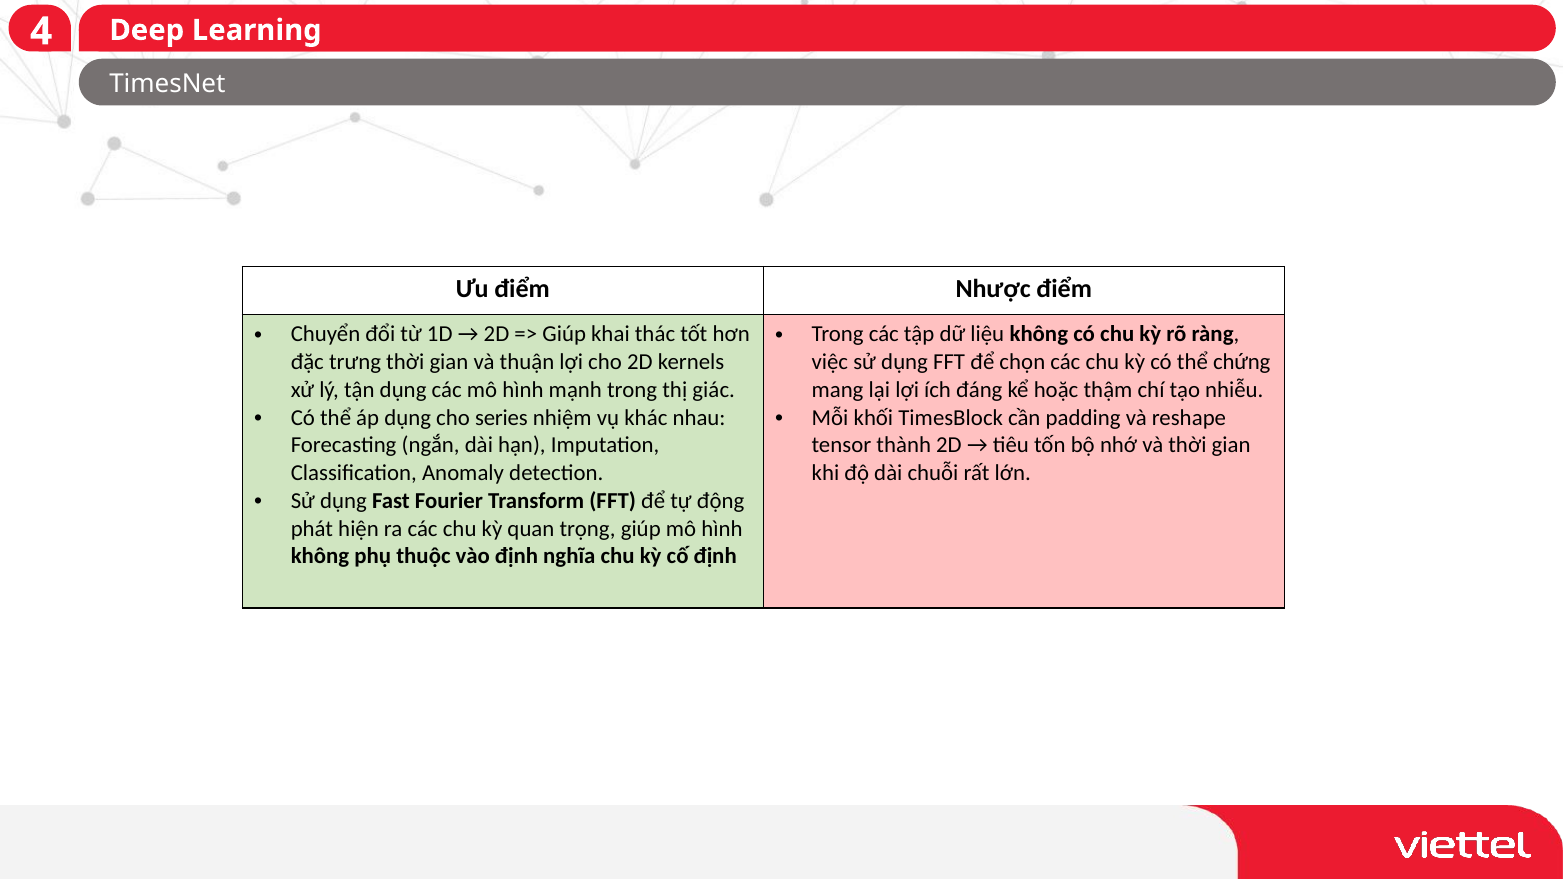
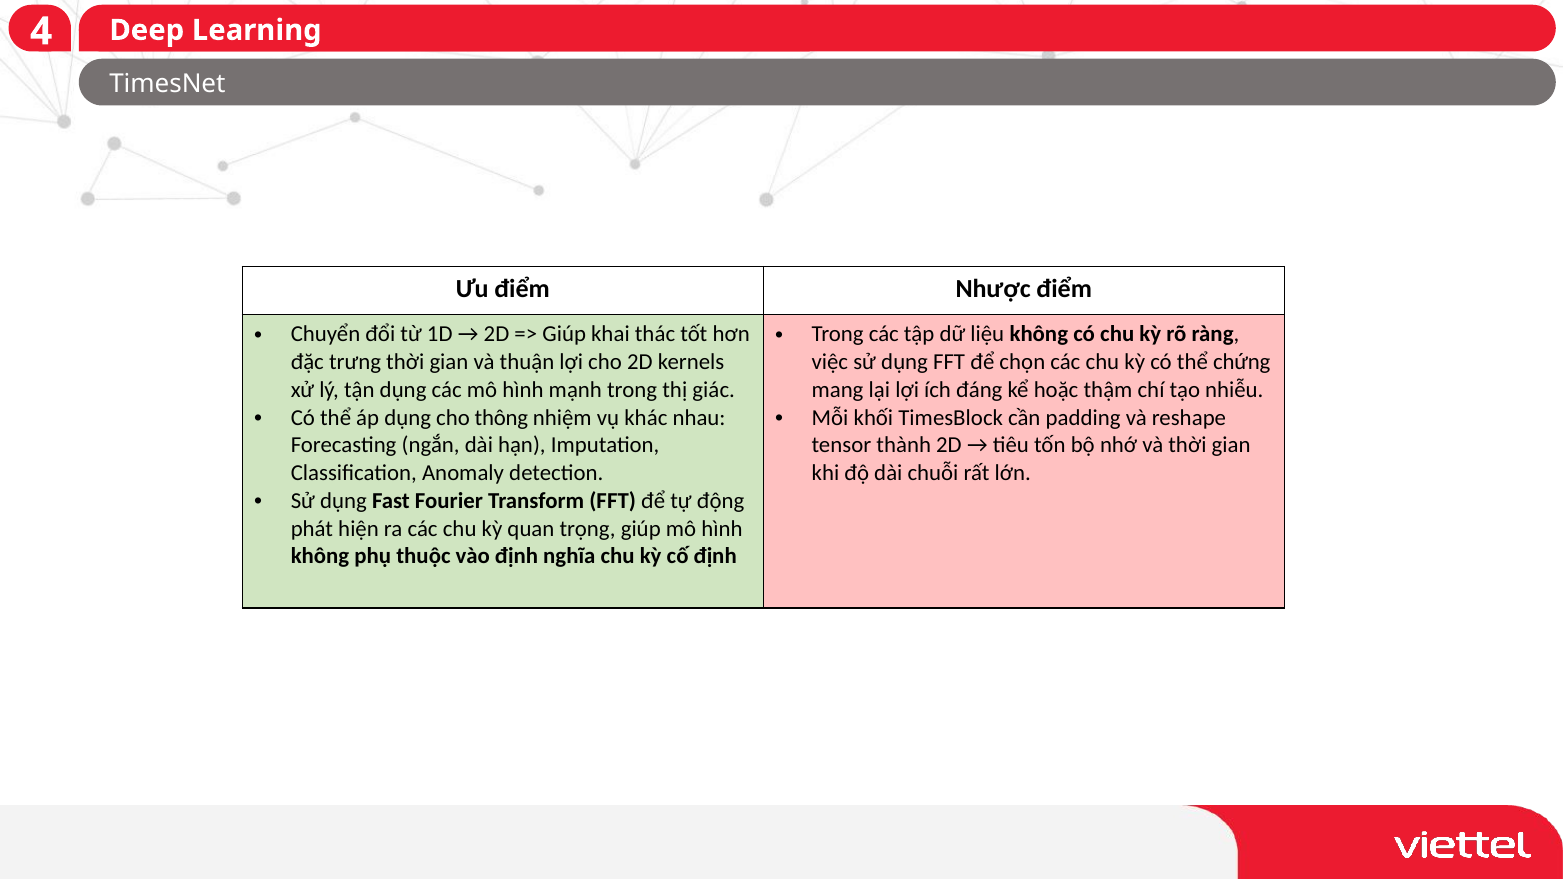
series: series -> thông
